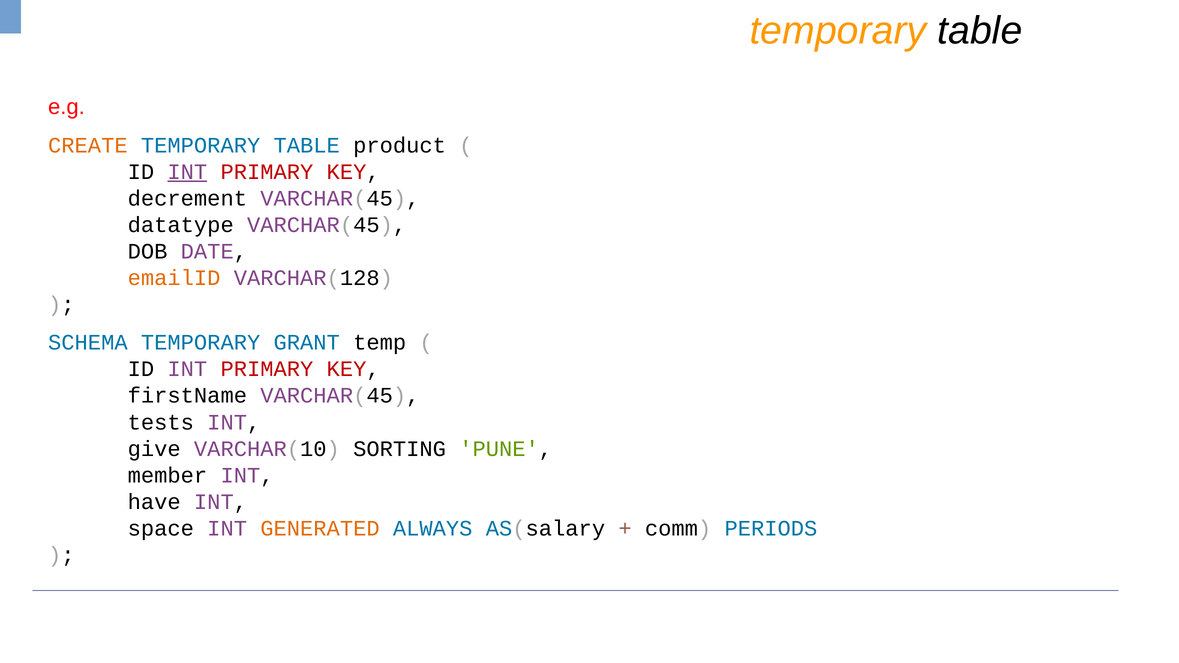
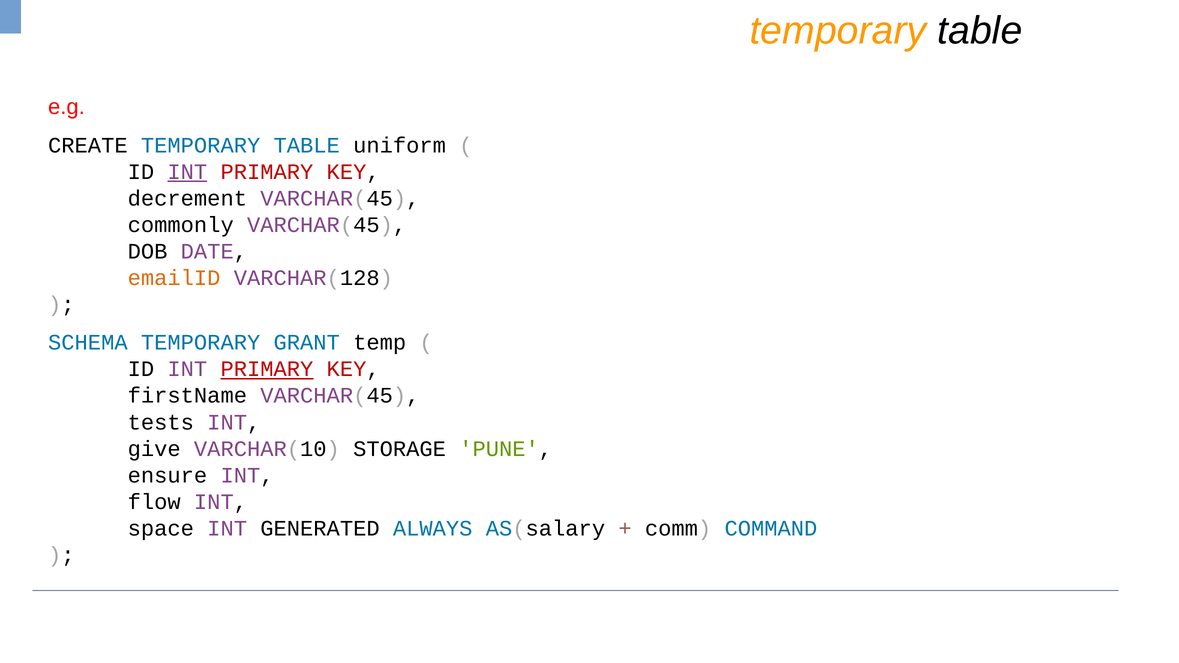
CREATE colour: orange -> black
product: product -> uniform
datatype: datatype -> commonly
PRIMARY at (267, 369) underline: none -> present
SORTING: SORTING -> STORAGE
member: member -> ensure
have: have -> flow
GENERATED colour: orange -> black
PERIODS: PERIODS -> COMMAND
